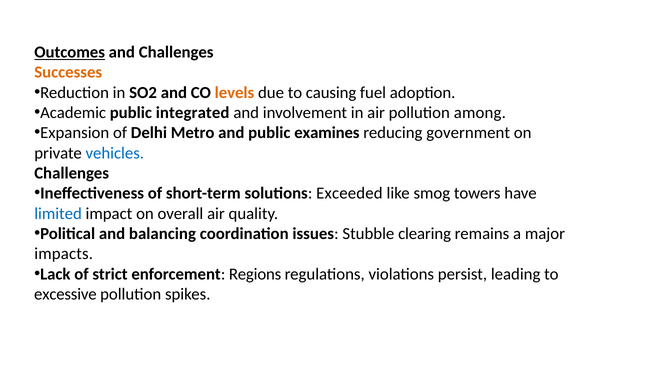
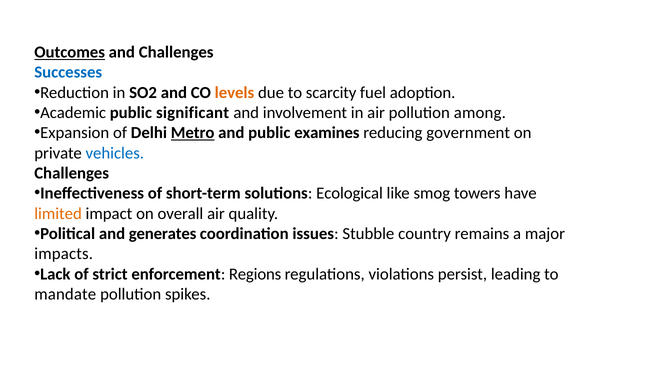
Successes colour: orange -> blue
causing: causing -> scarcity
integrated: integrated -> significant
Metro underline: none -> present
Exceeded: Exceeded -> Ecological
limited colour: blue -> orange
balancing: balancing -> generates
clearing: clearing -> country
excessive: excessive -> mandate
